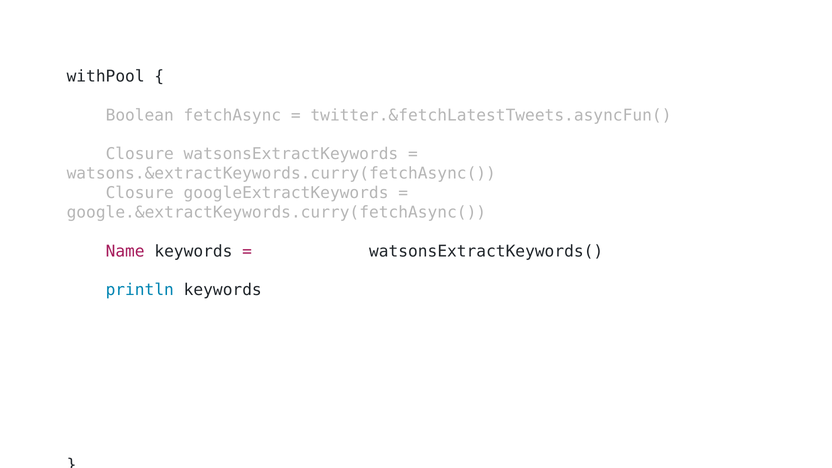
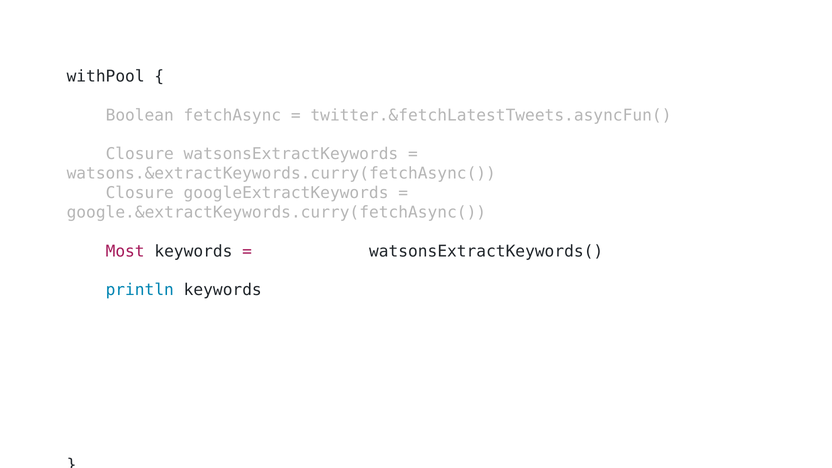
Name: Name -> Most
